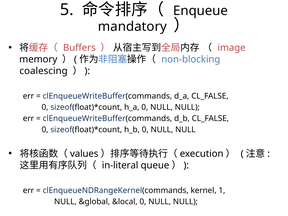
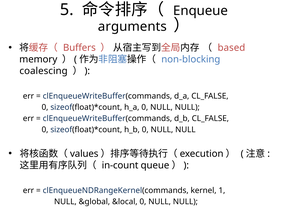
mandatory: mandatory -> arguments
image: image -> based
in-literal: in-literal -> in-count
